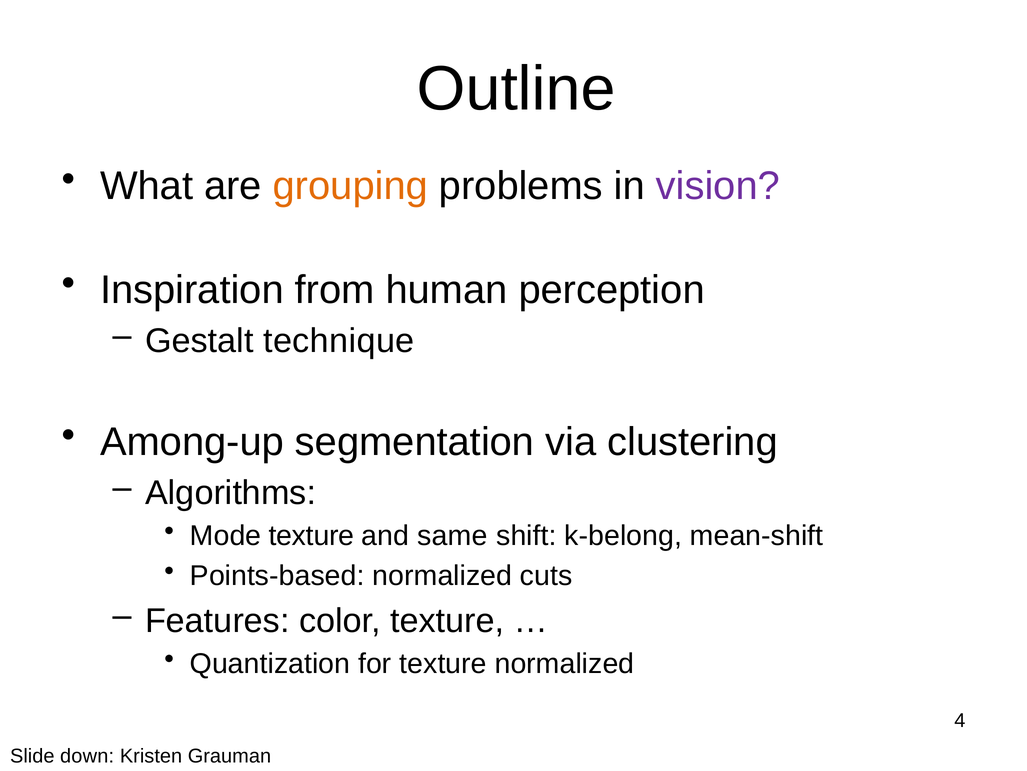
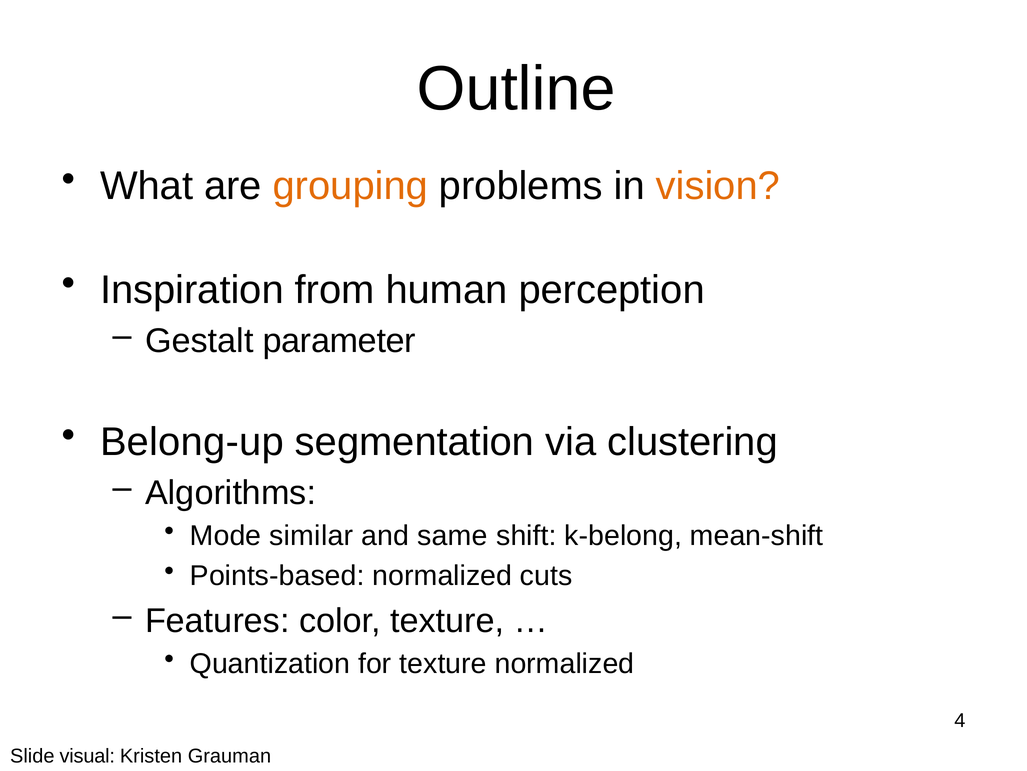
vision colour: purple -> orange
technique: technique -> parameter
Among-up: Among-up -> Belong-up
Mode texture: texture -> similar
down: down -> visual
